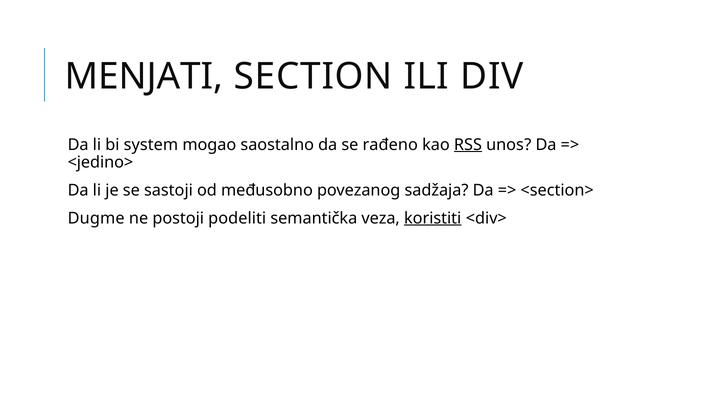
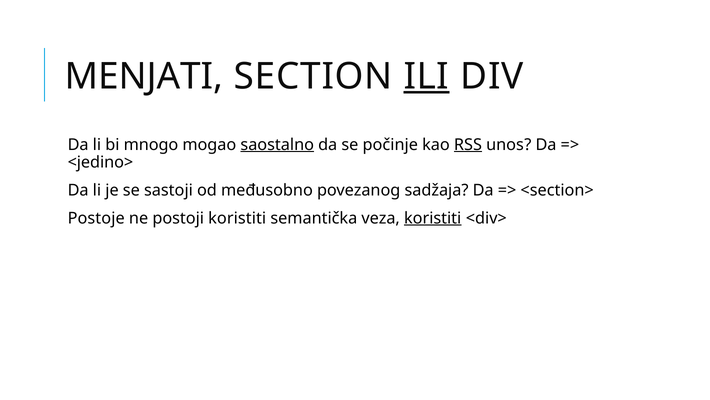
ILI underline: none -> present
system: system -> mnogo
saostalno underline: none -> present
rađeno: rađeno -> počinje
Dugme: Dugme -> Postoje
postoji podeliti: podeliti -> koristiti
